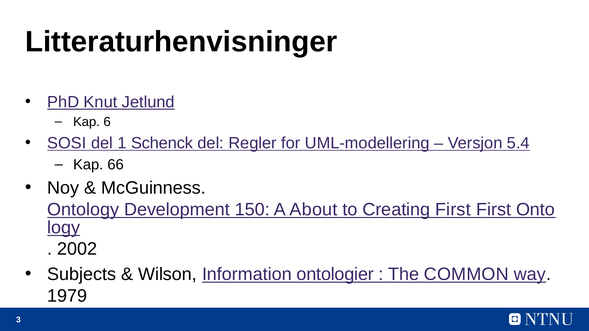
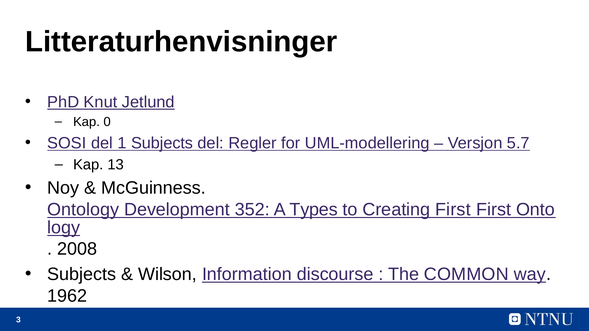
6: 6 -> 0
1 Schenck: Schenck -> Subjects
5.4: 5.4 -> 5.7
66: 66 -> 13
150: 150 -> 352
About: About -> Types
2002: 2002 -> 2008
ontologier: ontologier -> discourse
1979: 1979 -> 1962
